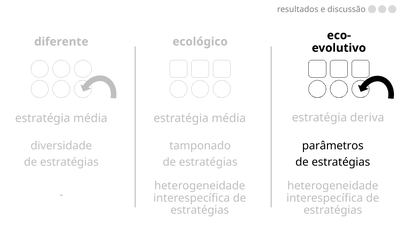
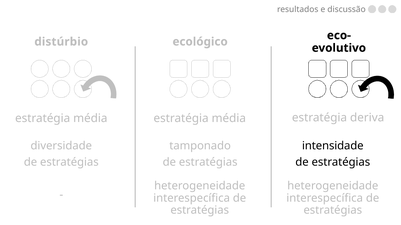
diferente: diferente -> distúrbio
parâmetros: parâmetros -> intensidade
